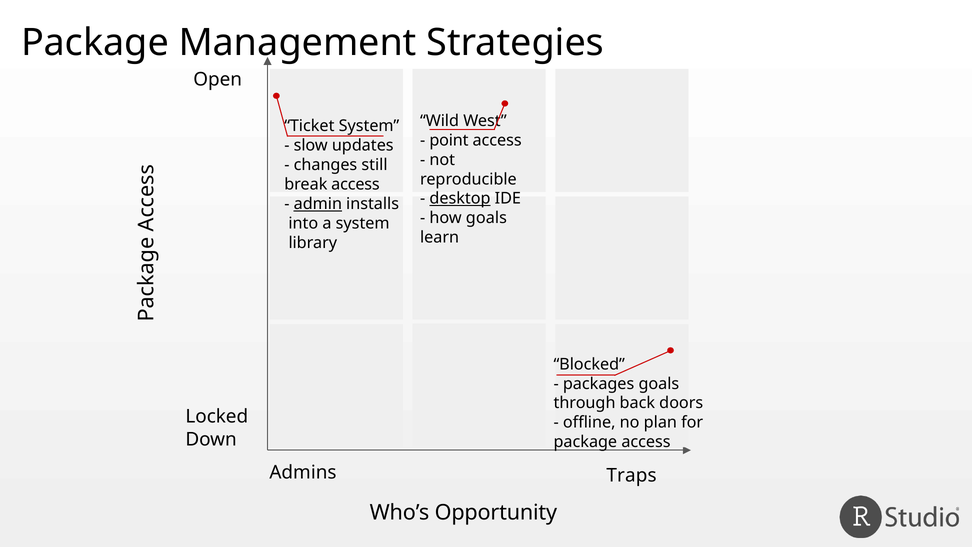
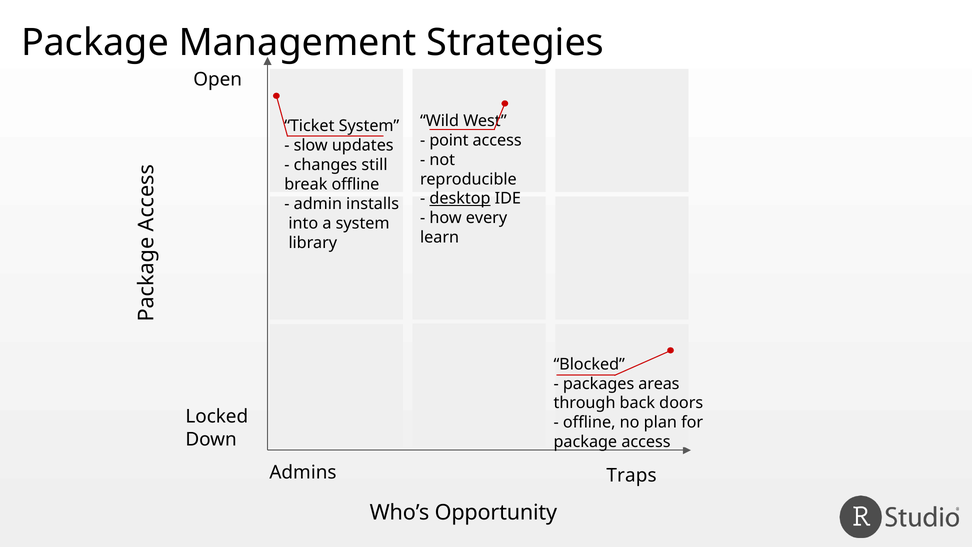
break access: access -> offline
admin underline: present -> none
how goals: goals -> every
packages goals: goals -> areas
